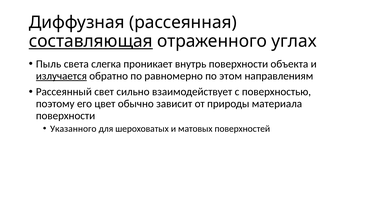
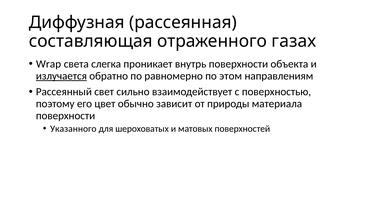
составляющая underline: present -> none
углах: углах -> газах
Пыль: Пыль -> Wrap
